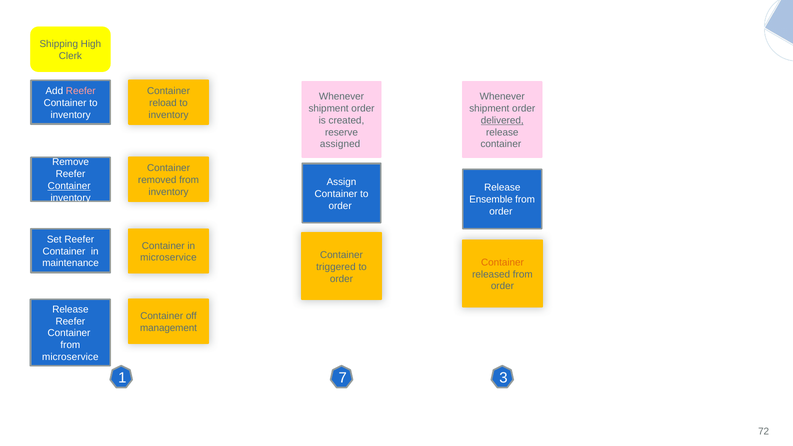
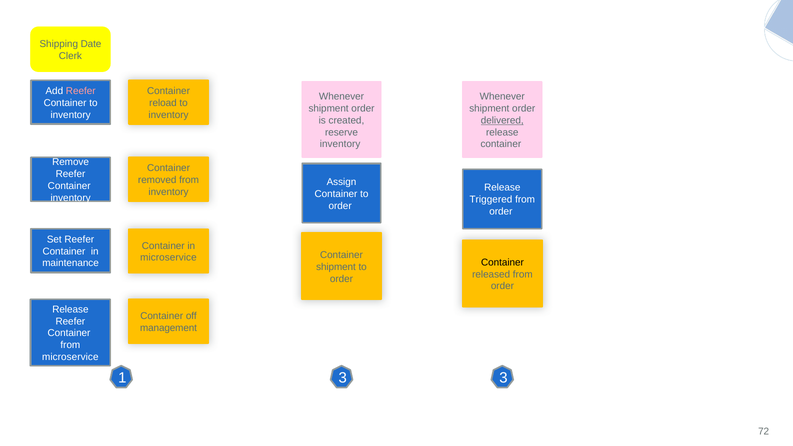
High: High -> Date
assigned at (340, 144): assigned -> inventory
Container at (69, 186) underline: present -> none
Ensemble: Ensemble -> Triggered
Container at (502, 262) colour: orange -> black
triggered at (336, 267): triggered -> shipment
1 7: 7 -> 3
